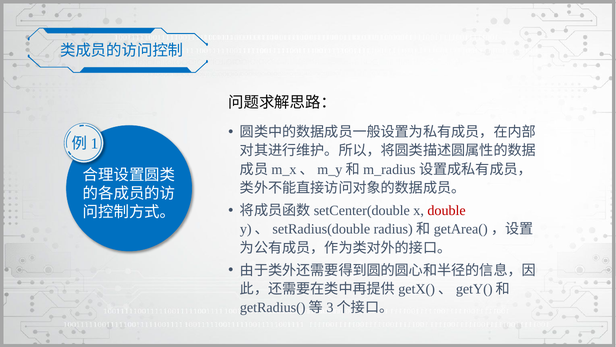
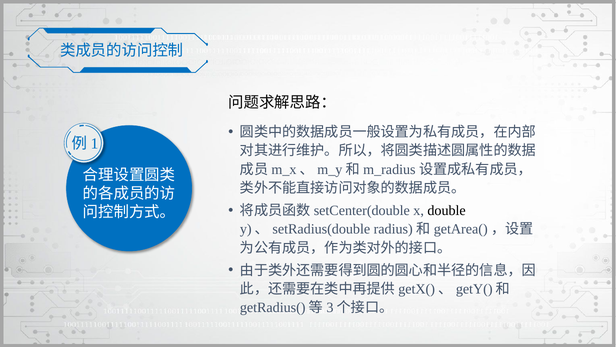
double colour: red -> black
